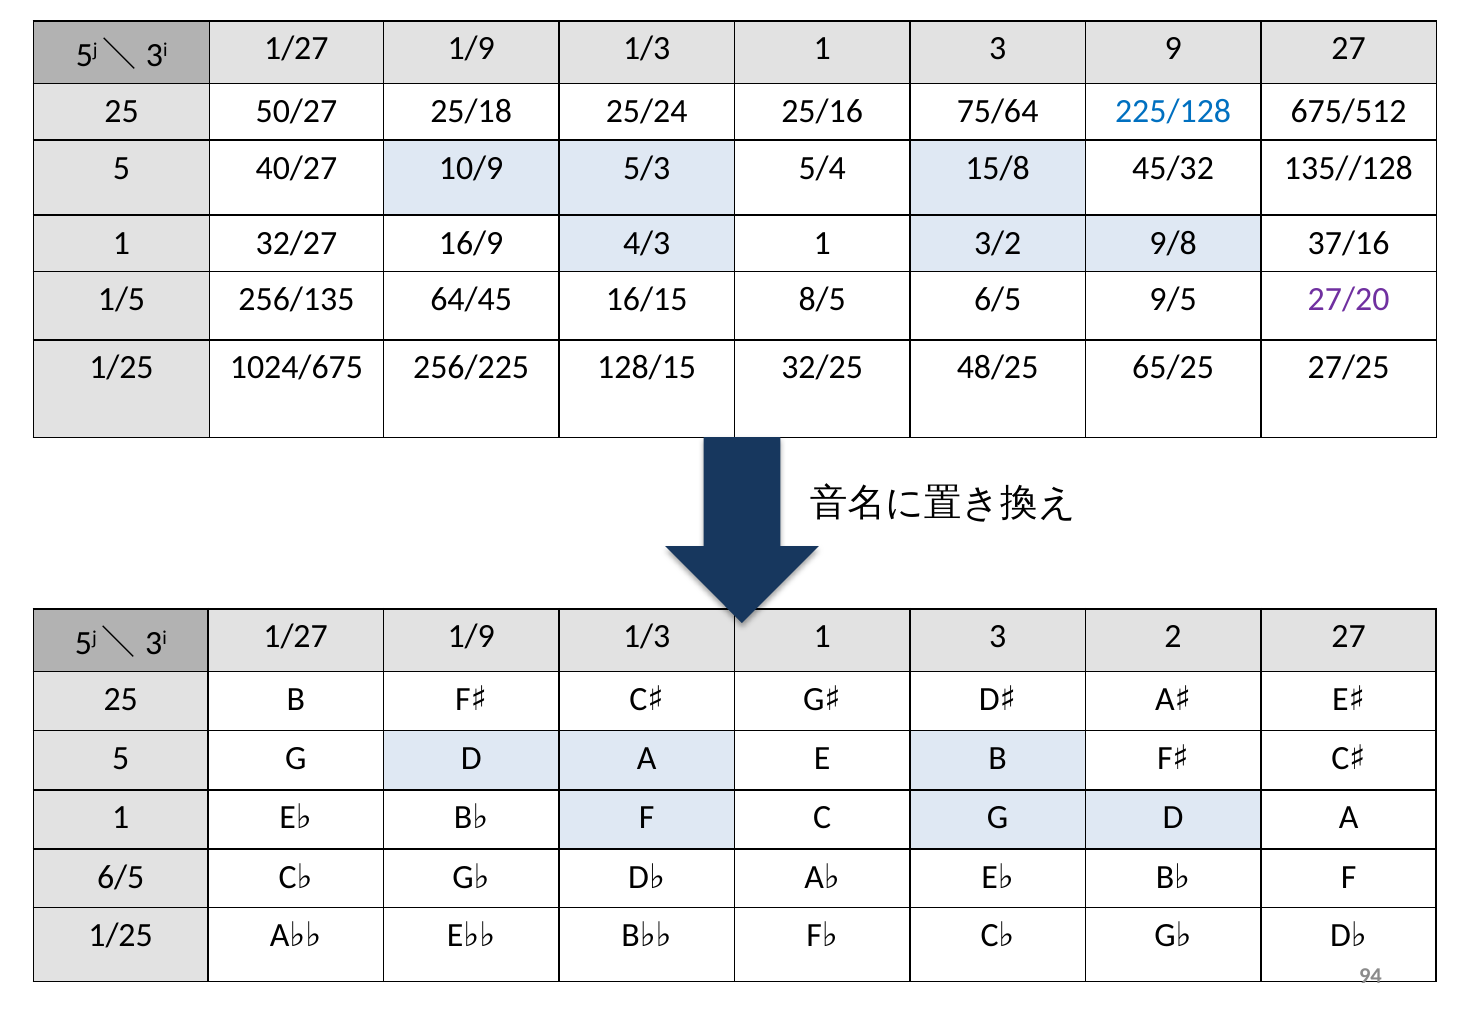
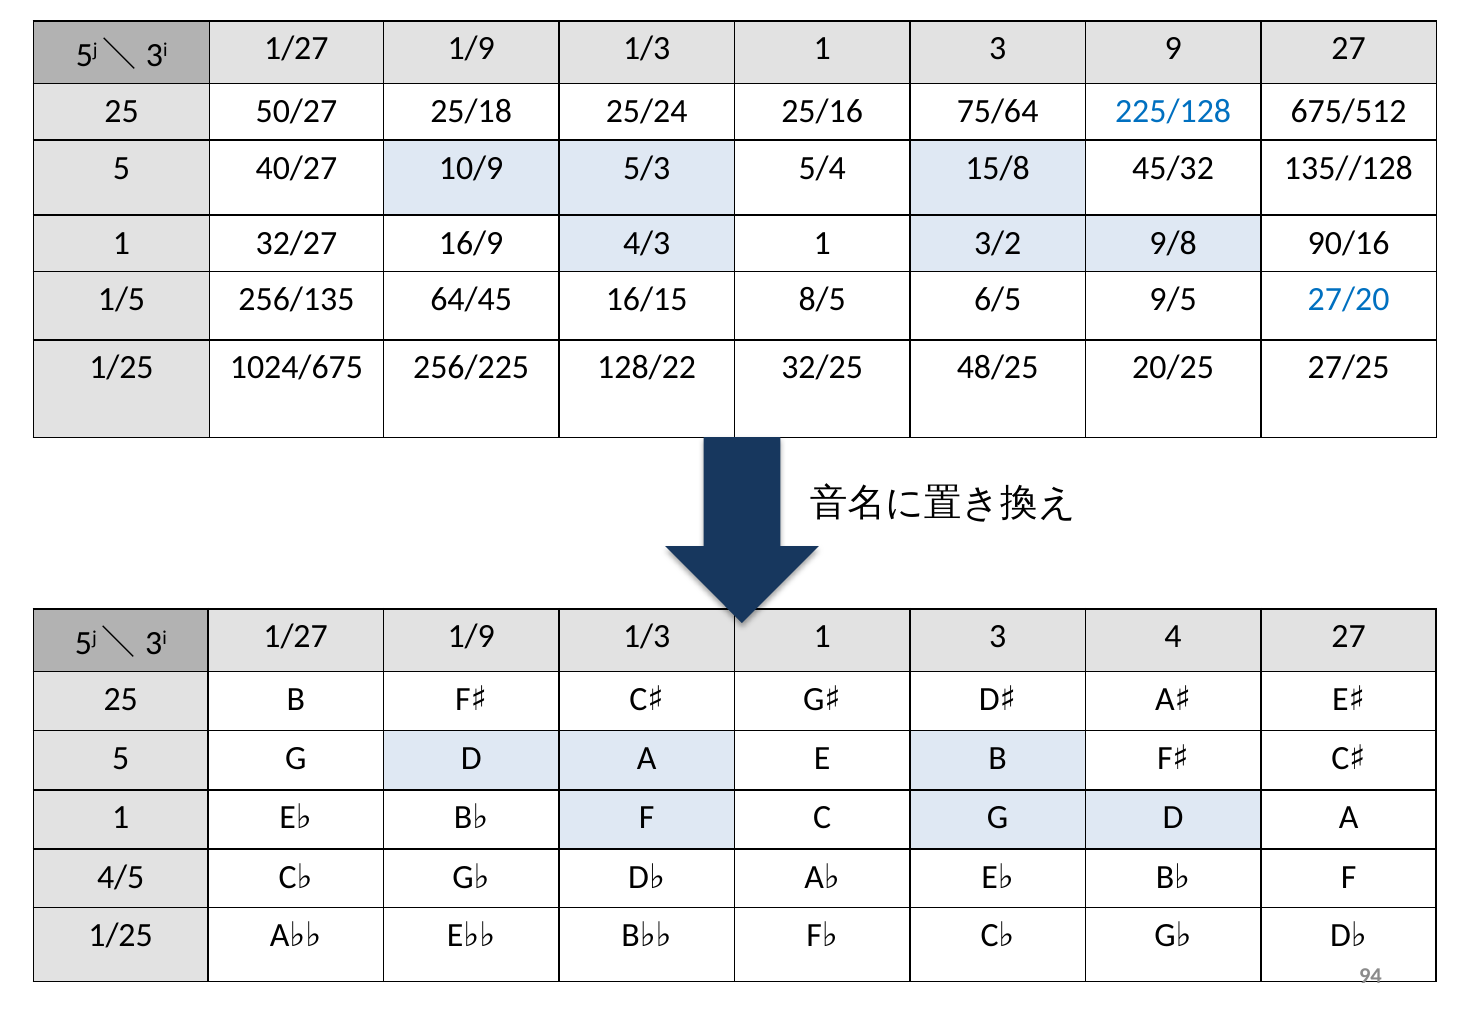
37/16: 37/16 -> 90/16
27/20 colour: purple -> blue
128/15: 128/15 -> 128/22
65/25: 65/25 -> 20/25
2: 2 -> 4
6/5 at (121, 877): 6/5 -> 4/5
